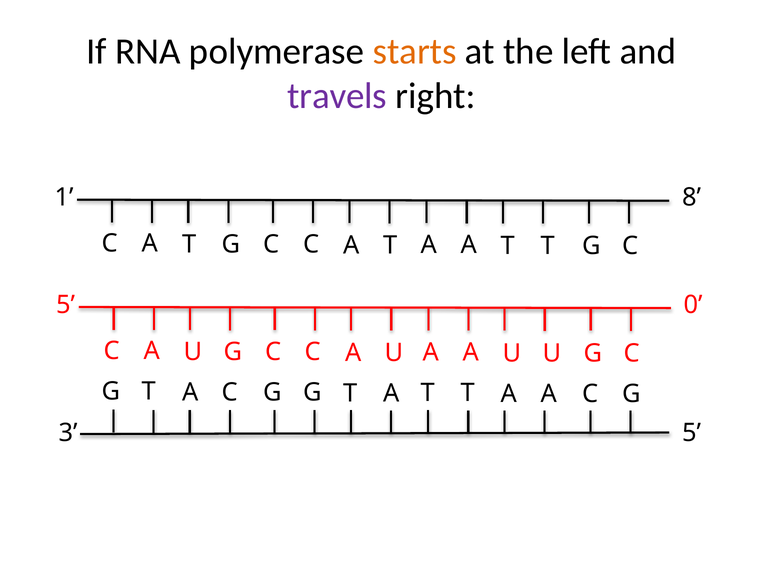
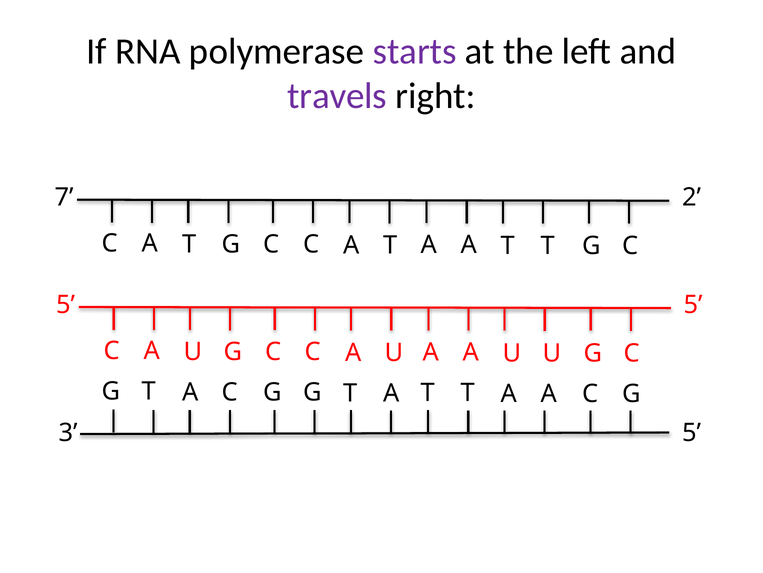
starts colour: orange -> purple
1: 1 -> 7
8: 8 -> 2
5 0: 0 -> 5
